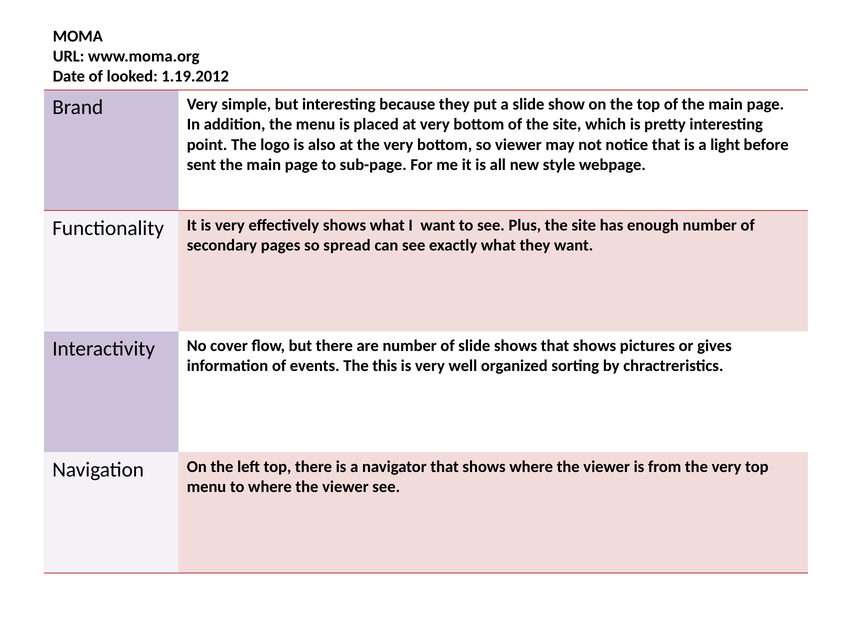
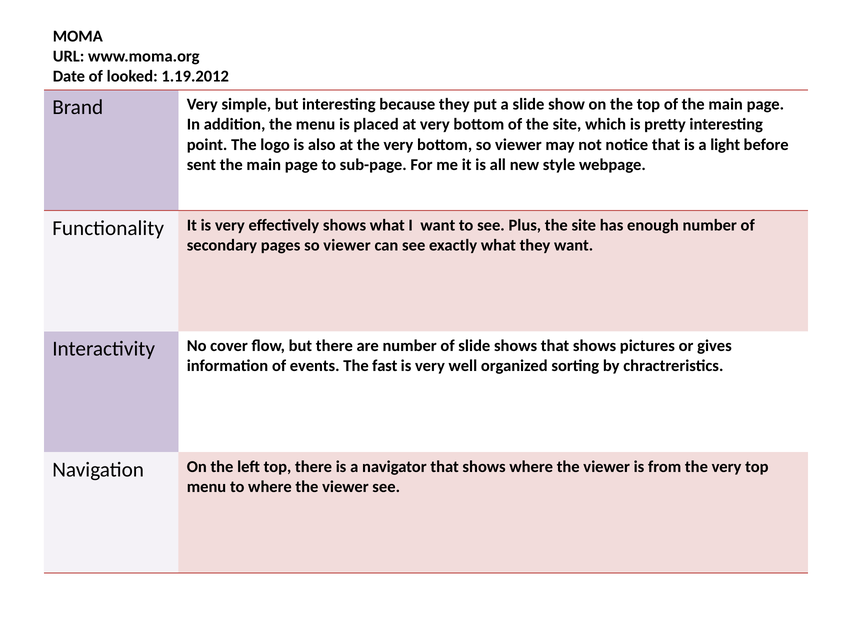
pages so spread: spread -> viewer
this: this -> fast
